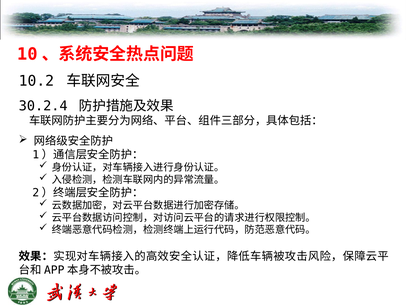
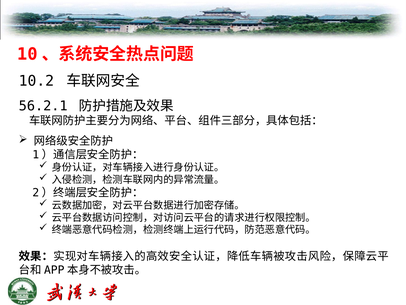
30.2.4: 30.2.4 -> 56.2.1
